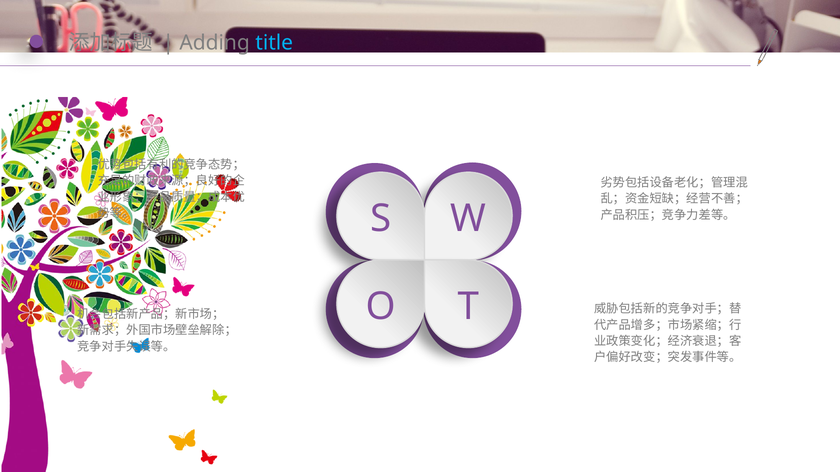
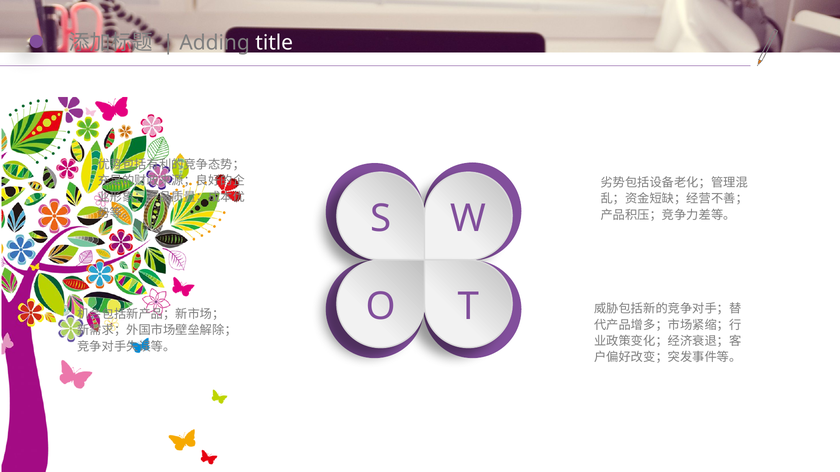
title colour: light blue -> white
